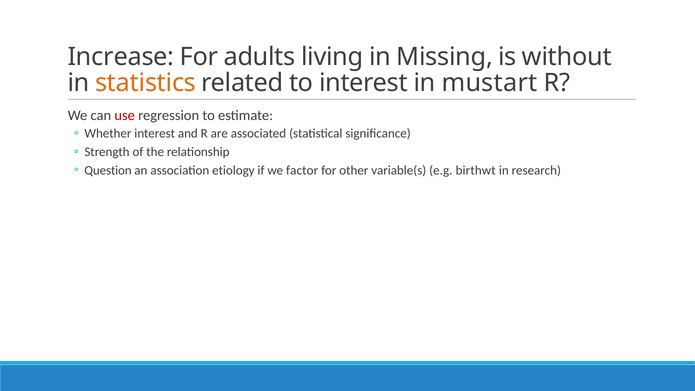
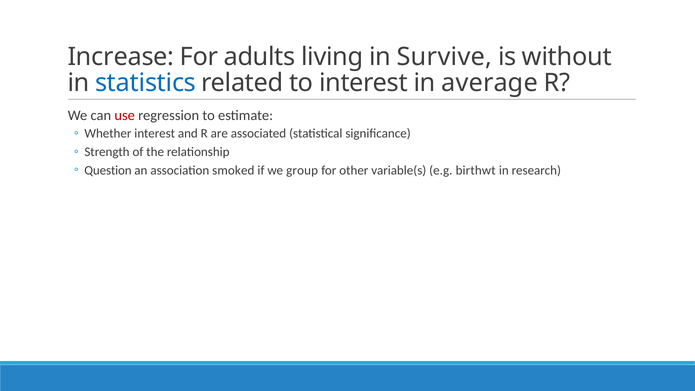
Missing: Missing -> Survive
statistics colour: orange -> blue
mustart: mustart -> average
etiology: etiology -> smoked
factor: factor -> group
